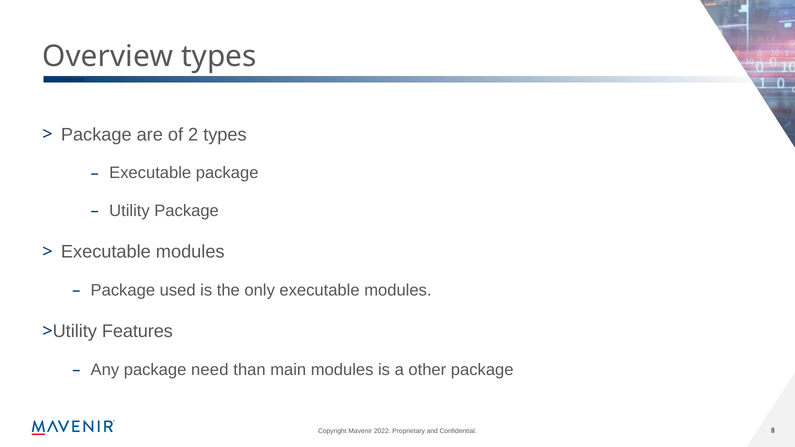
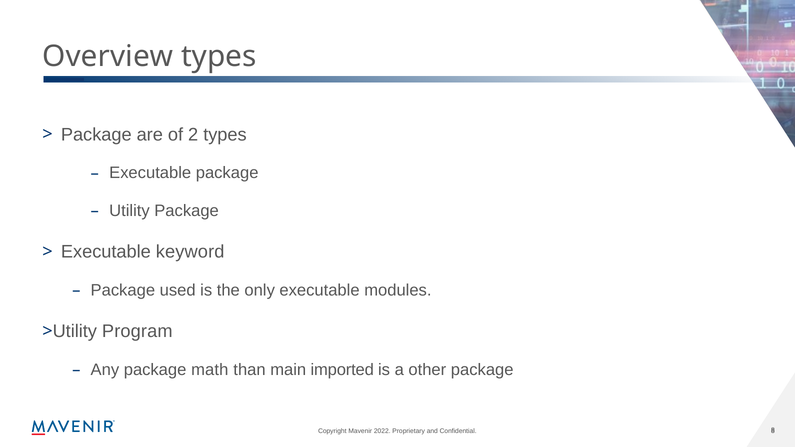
modules at (190, 252): modules -> keyword
Features: Features -> Program
need: need -> math
main modules: modules -> imported
